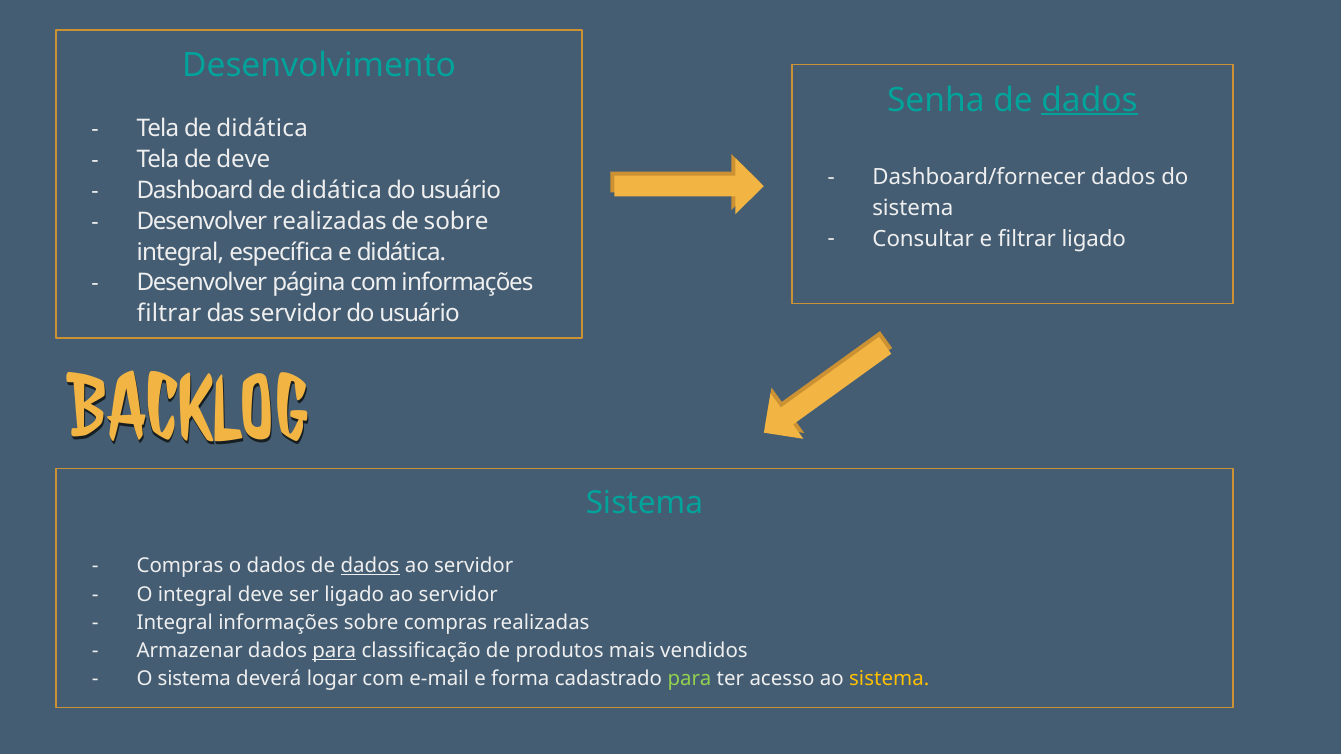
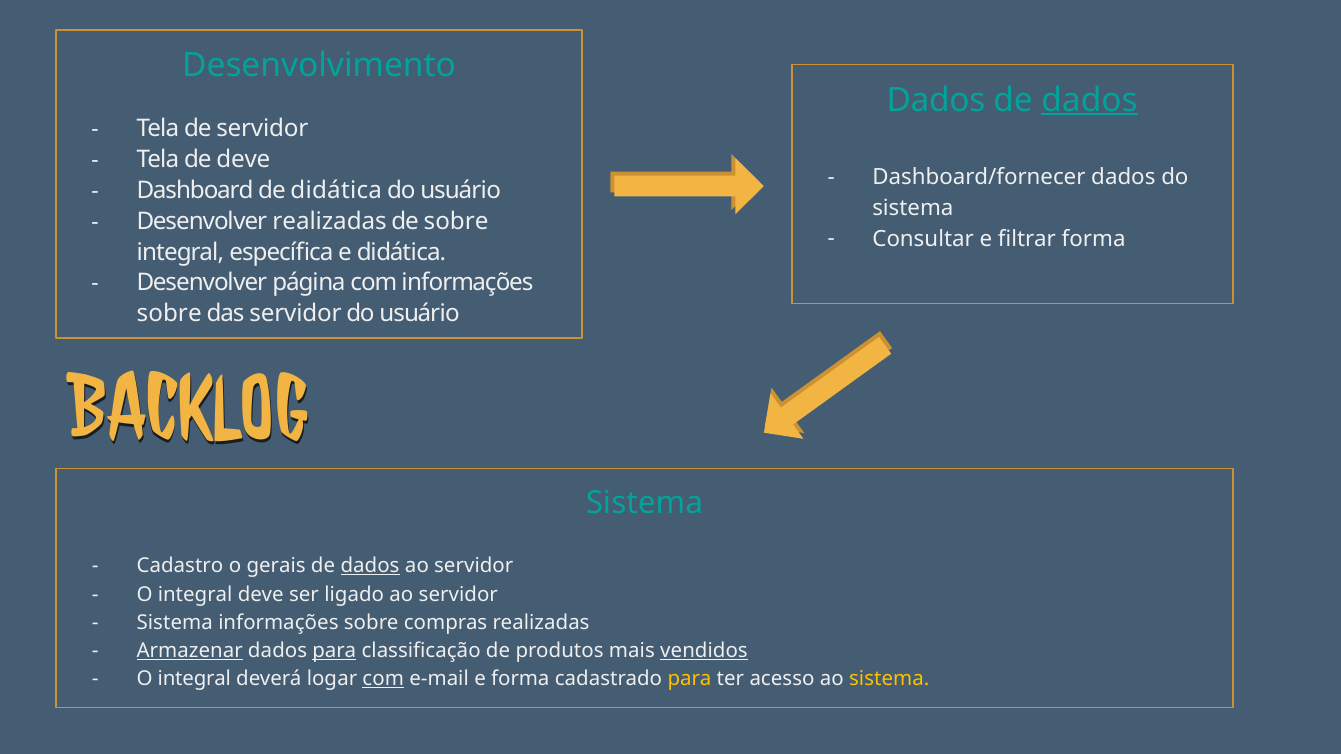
Senha at (936, 100): Senha -> Dados
Tela de didática: didática -> servidor
filtrar ligado: ligado -> forma
filtrar at (169, 314): filtrar -> sobre
Compras at (180, 566): Compras -> Cadastro
o dados: dados -> gerais
Integral at (175, 623): Integral -> Sistema
Armazenar underline: none -> present
vendidos underline: none -> present
sistema at (194, 679): sistema -> integral
com at (383, 679) underline: none -> present
para at (689, 679) colour: light green -> yellow
